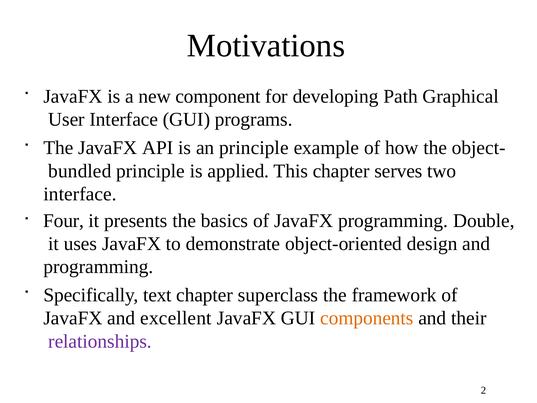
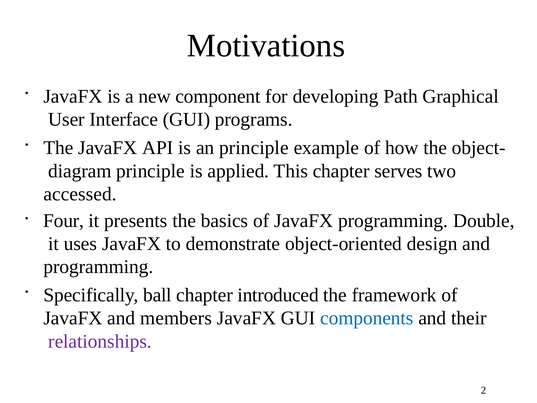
bundled: bundled -> diagram
interface at (80, 194): interface -> accessed
text: text -> ball
superclass: superclass -> introduced
excellent: excellent -> members
components colour: orange -> blue
